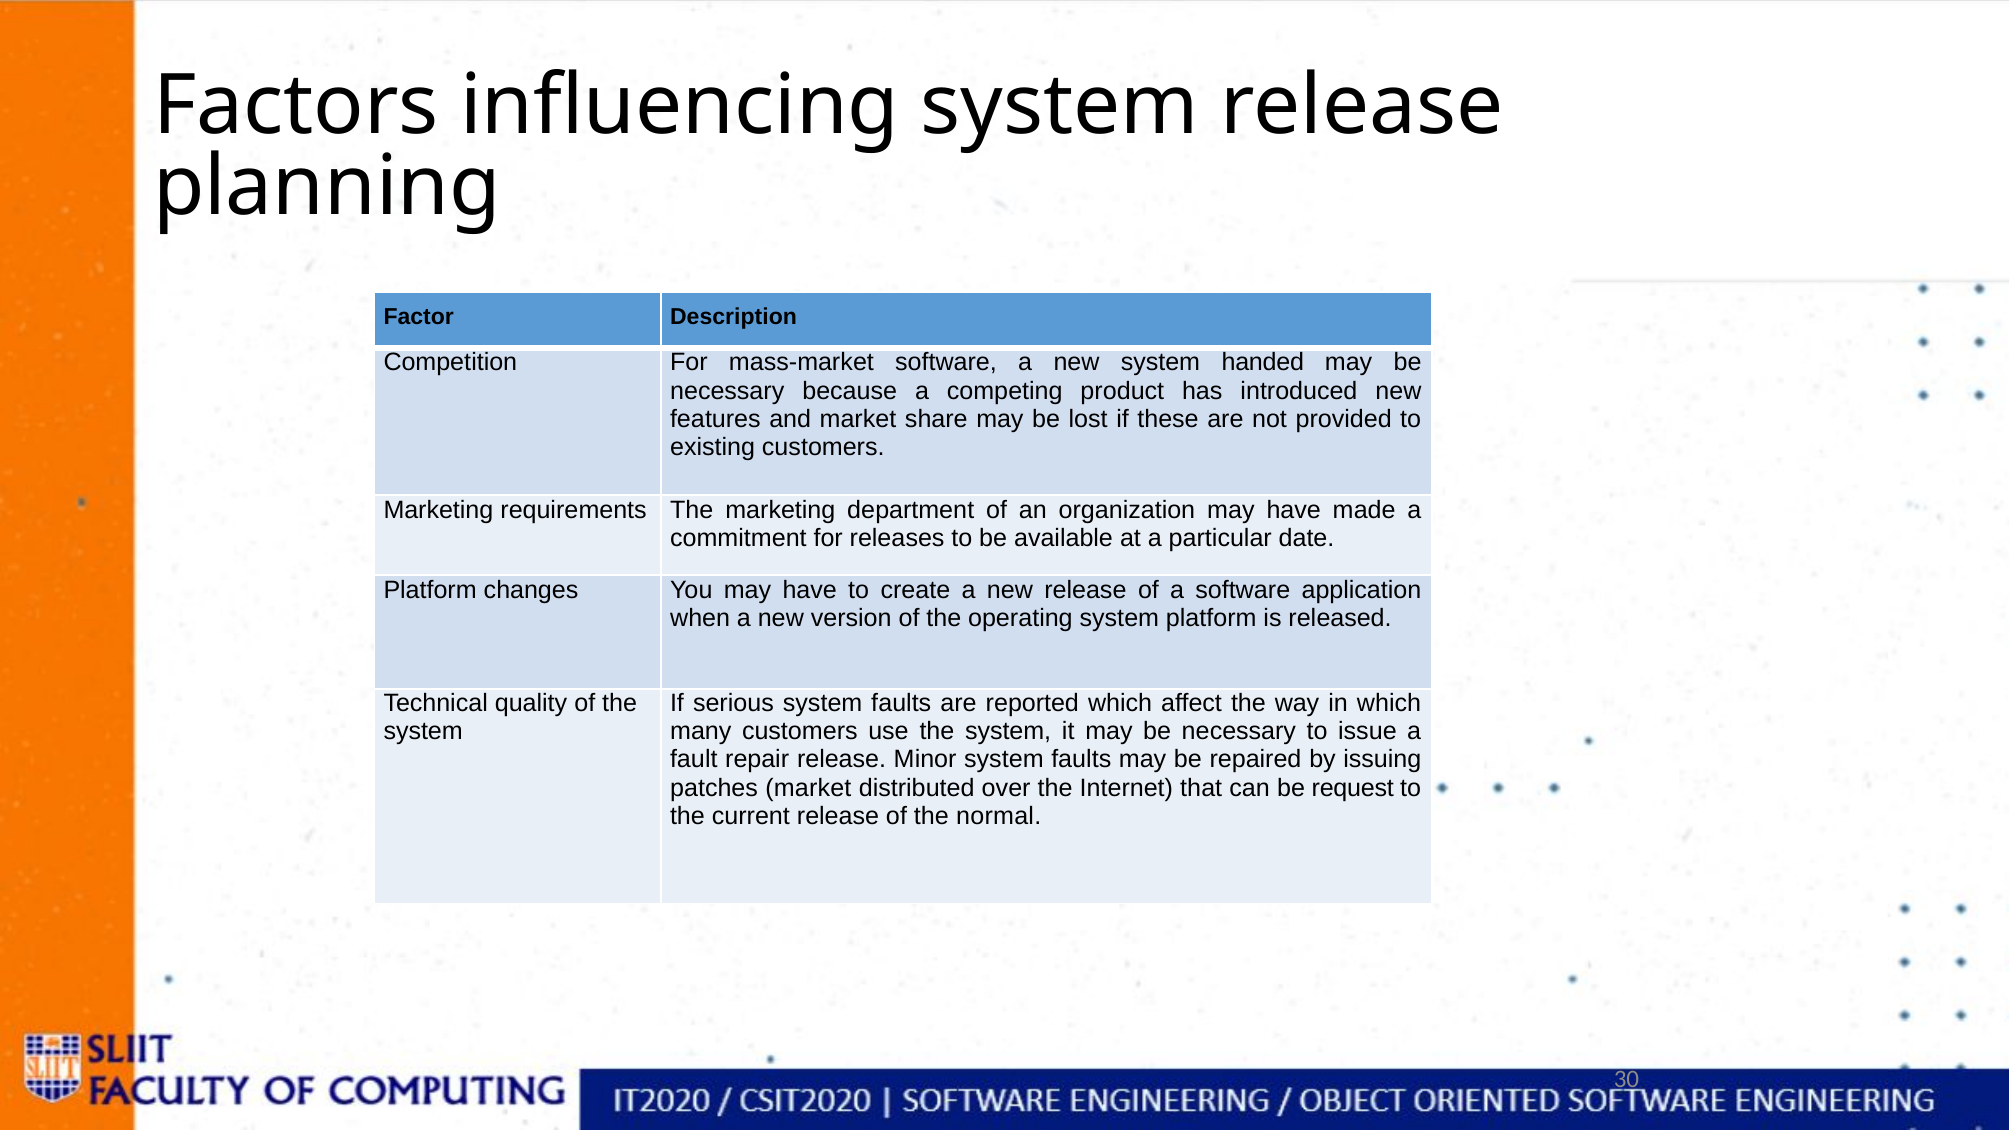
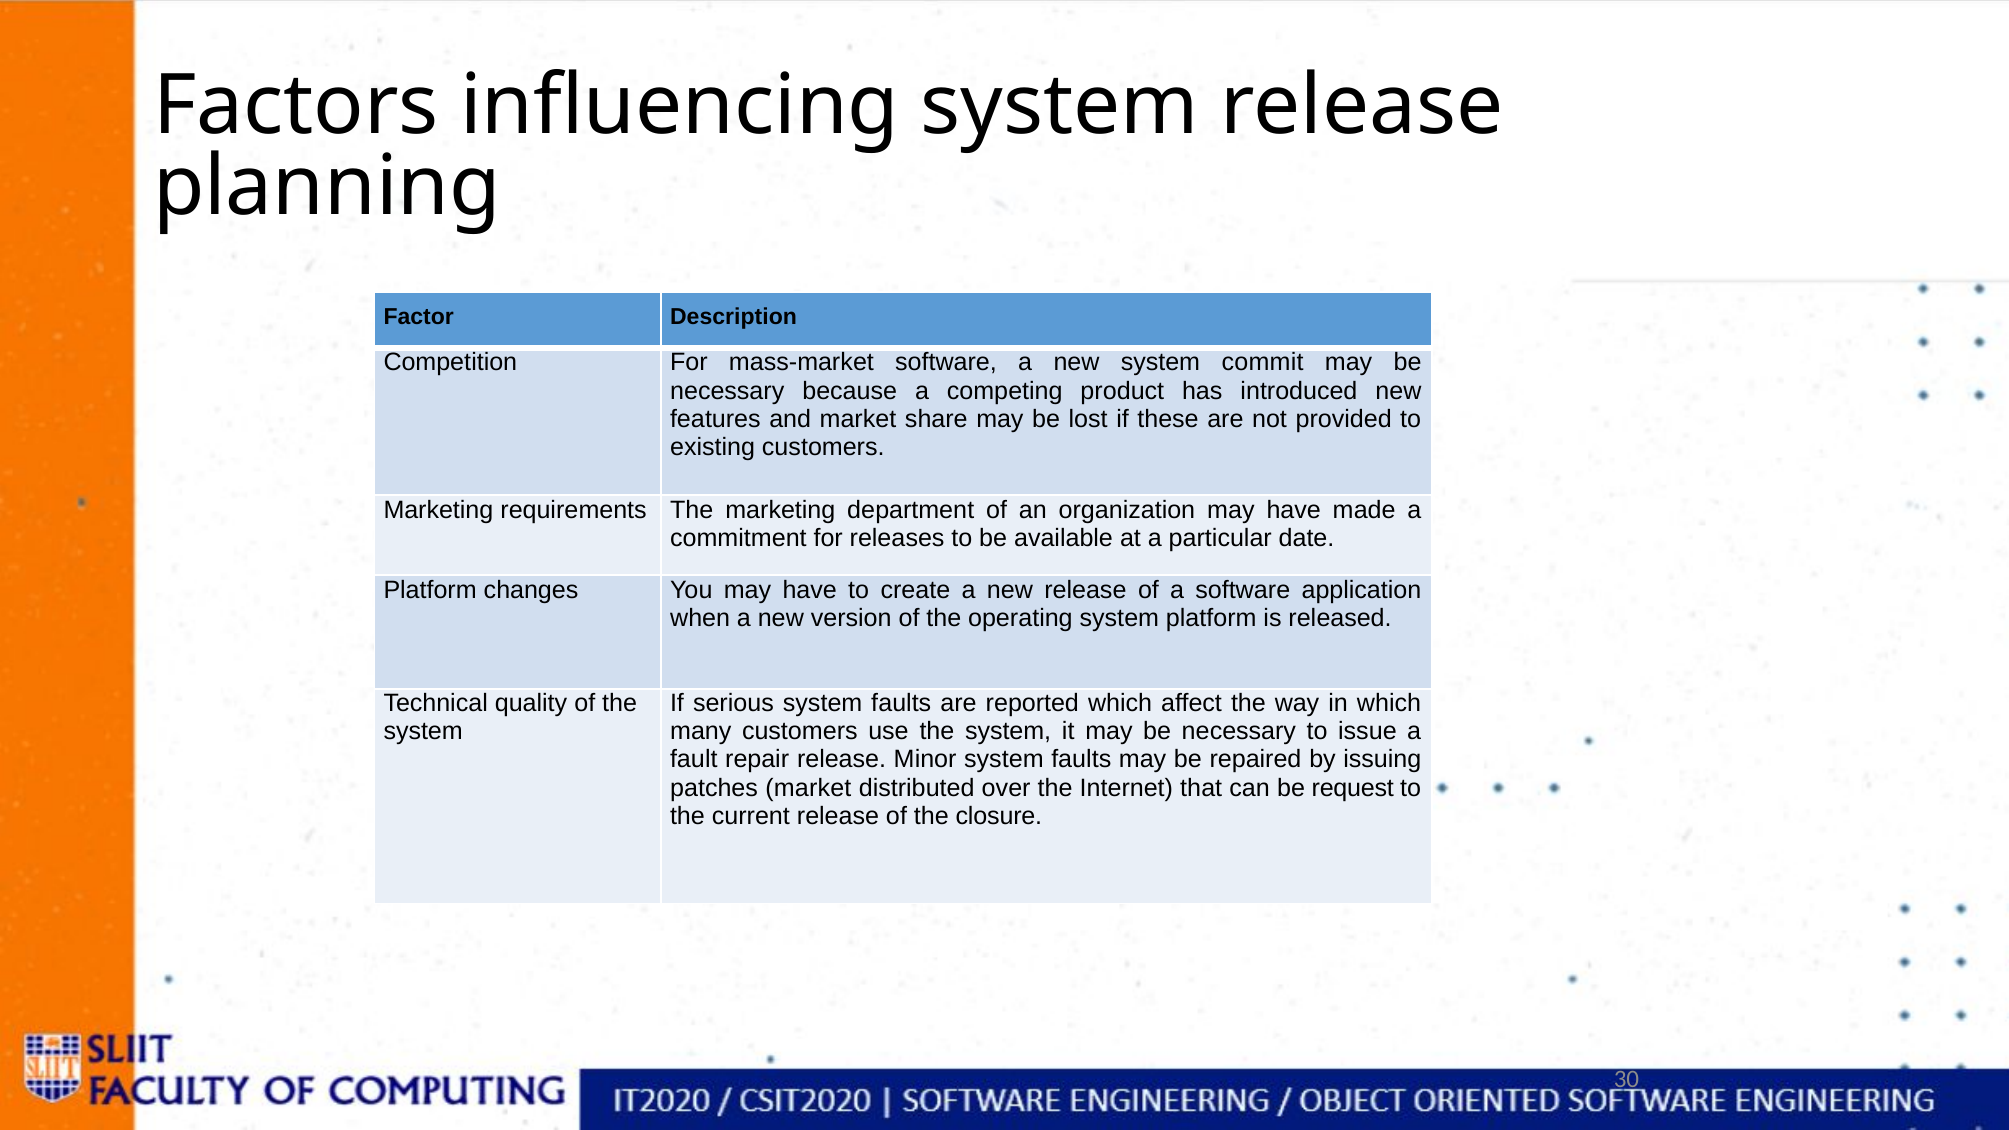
handed: handed -> commit
normal: normal -> closure
